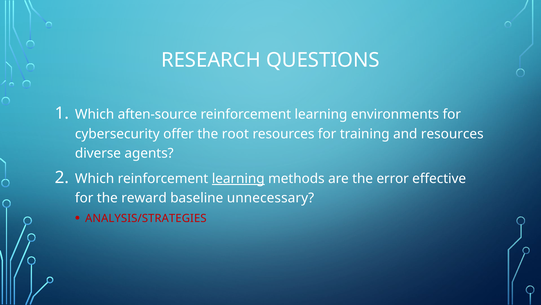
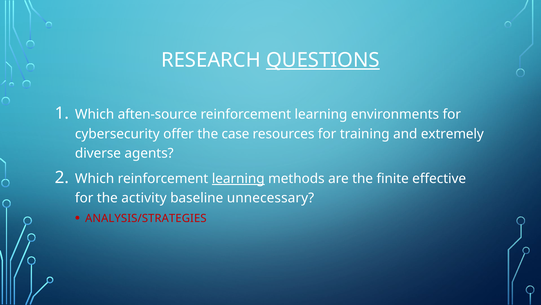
QUESTIONS underline: none -> present
root: root -> case
and resources: resources -> extremely
error: error -> finite
reward: reward -> activity
